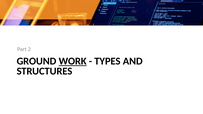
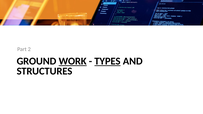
TYPES underline: none -> present
